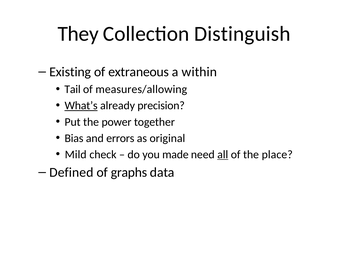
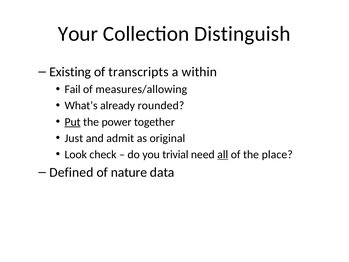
They: They -> Your
extraneous: extraneous -> transcripts
Tail: Tail -> Fail
What’s underline: present -> none
precision: precision -> rounded
Put underline: none -> present
Bias: Bias -> Just
errors: errors -> admit
Mild: Mild -> Look
made: made -> trivial
graphs: graphs -> nature
